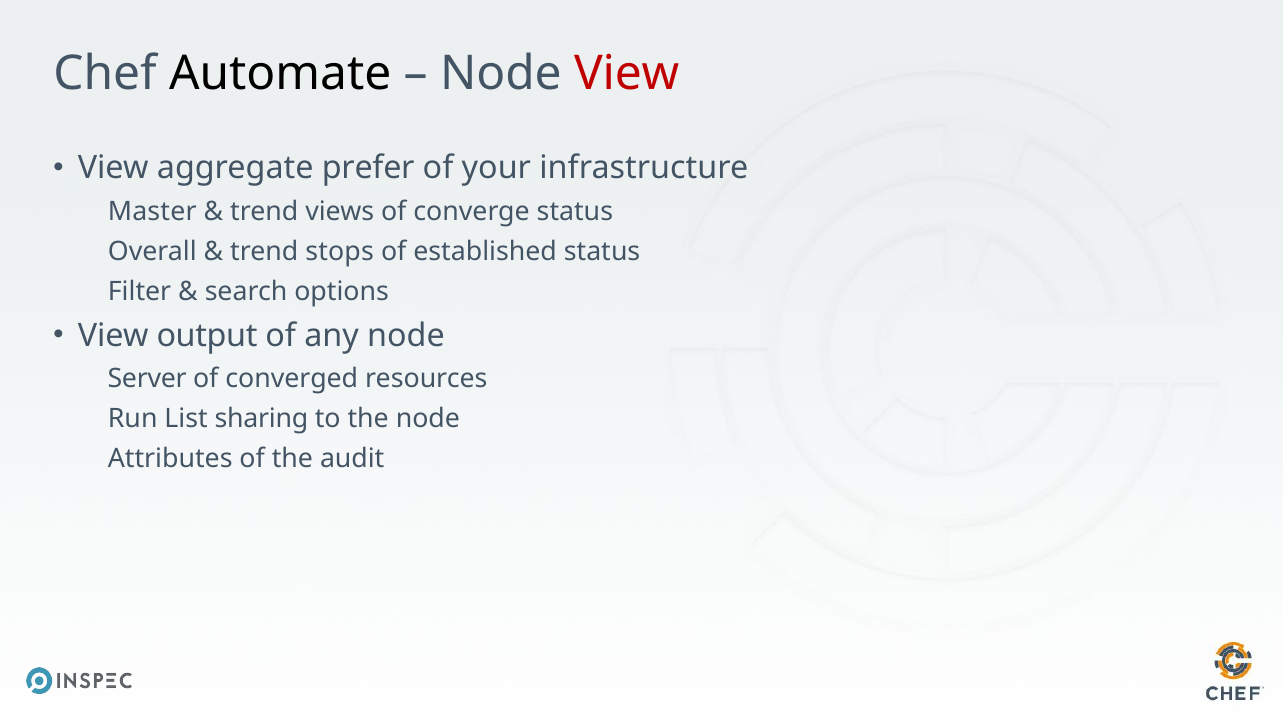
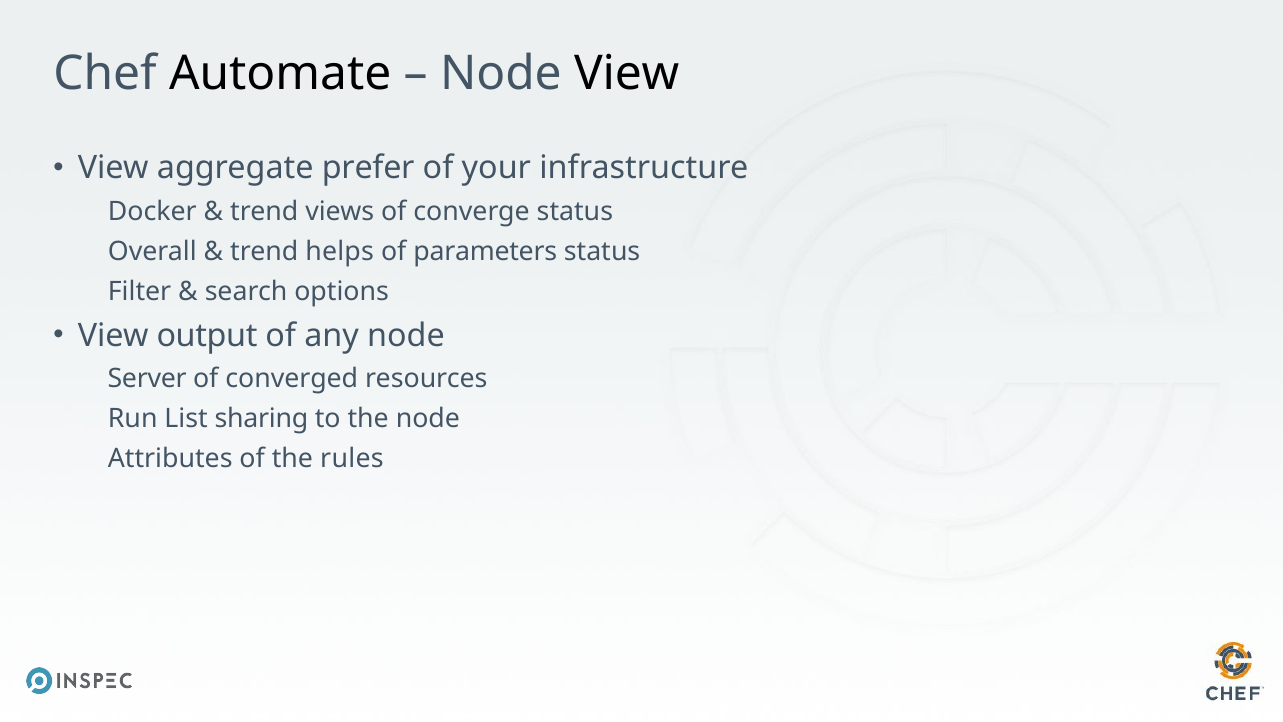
View at (627, 74) colour: red -> black
Master: Master -> Docker
stops: stops -> helps
established: established -> parameters
audit: audit -> rules
